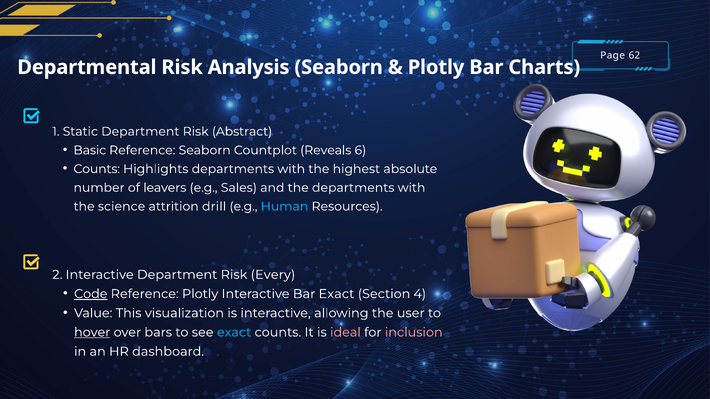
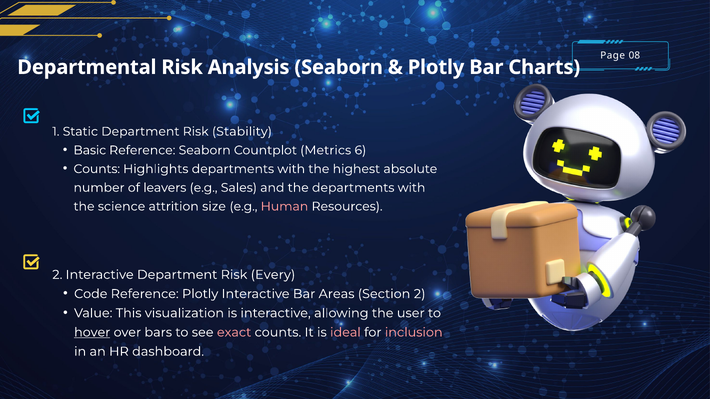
62: 62 -> 08
Abstract: Abstract -> Stability
Reveals: Reveals -> Metrics
drill: drill -> size
Human colour: light blue -> pink
Code underline: present -> none
Bar Exact: Exact -> Areas
Section 4: 4 -> 2
exact at (234, 333) colour: light blue -> pink
